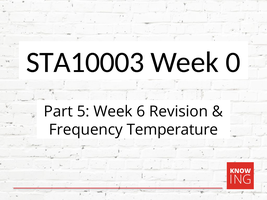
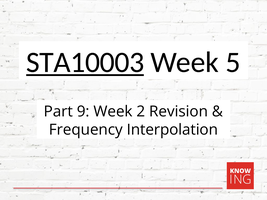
STA10003 underline: none -> present
0: 0 -> 5
5: 5 -> 9
6: 6 -> 2
Temperature: Temperature -> Interpolation
